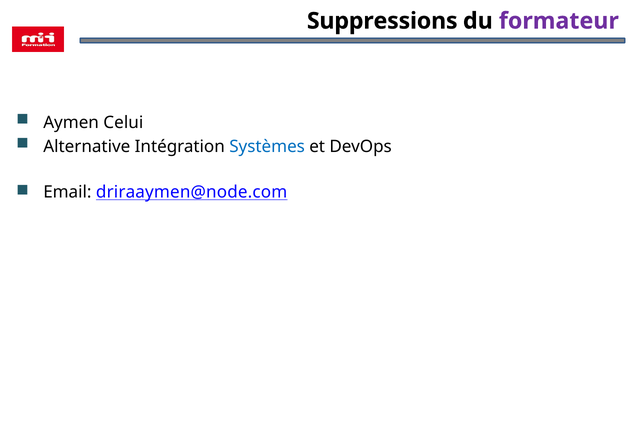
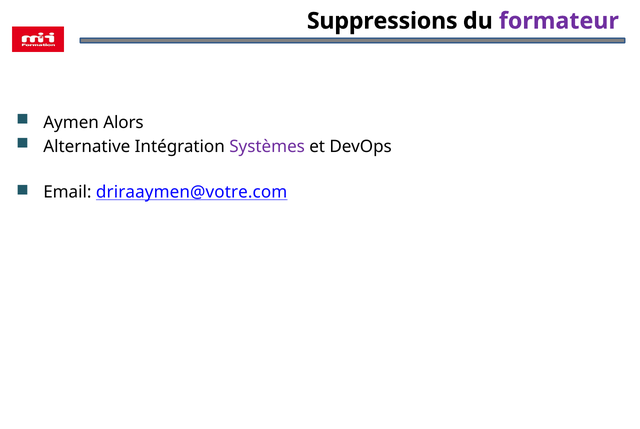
Celui: Celui -> Alors
Systèmes colour: blue -> purple
driraaymen@node.com: driraaymen@node.com -> driraaymen@votre.com
